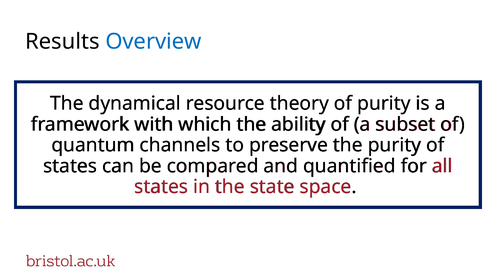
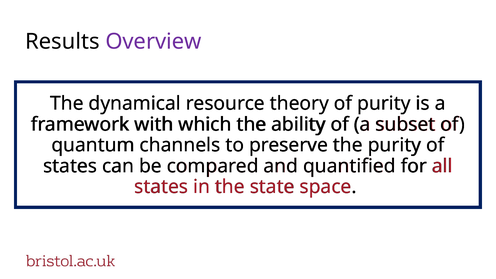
Overview colour: blue -> purple
